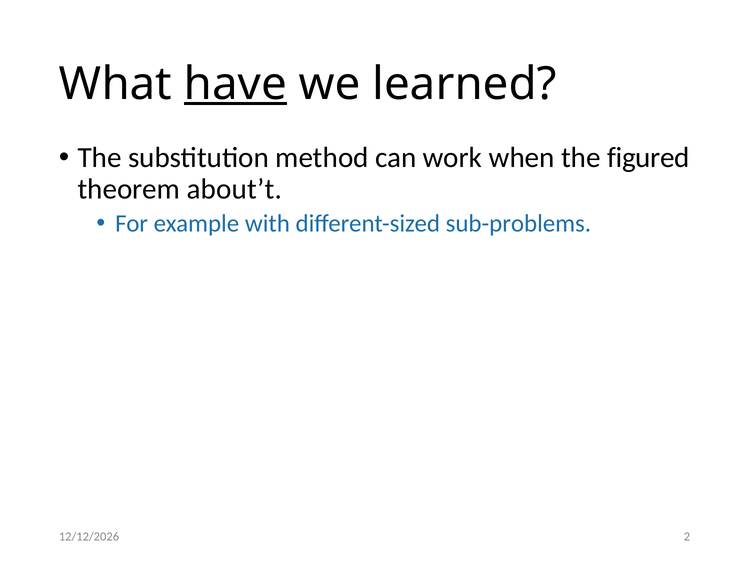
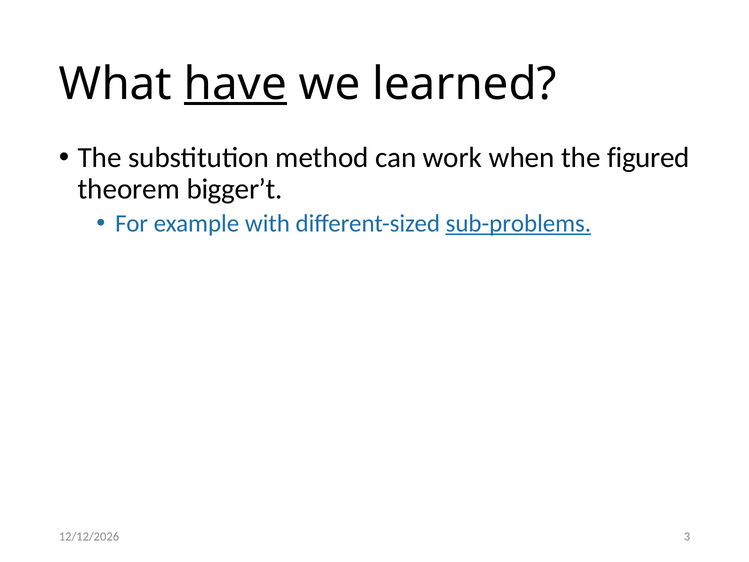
about’t: about’t -> bigger’t
sub-problems underline: none -> present
2: 2 -> 3
